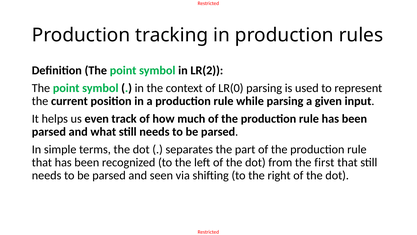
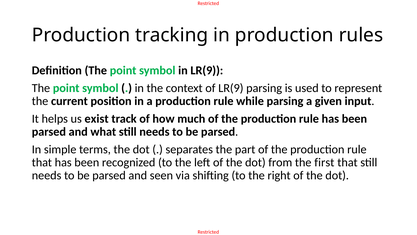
in LR(2: LR(2 -> LR(9
of LR(0: LR(0 -> LR(9
even: even -> exist
